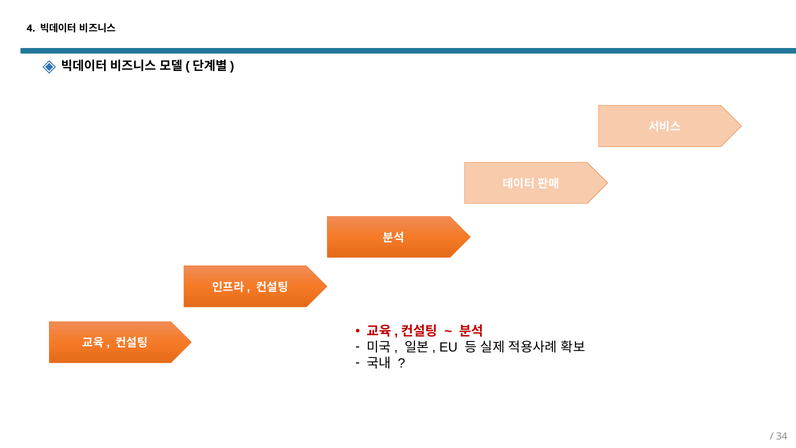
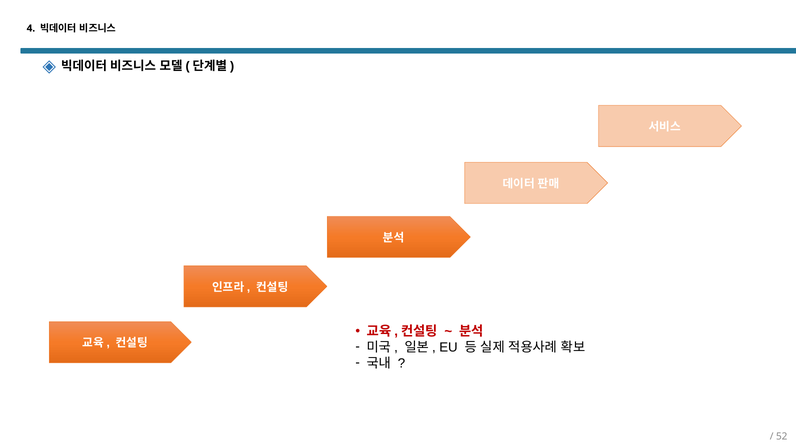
34: 34 -> 52
